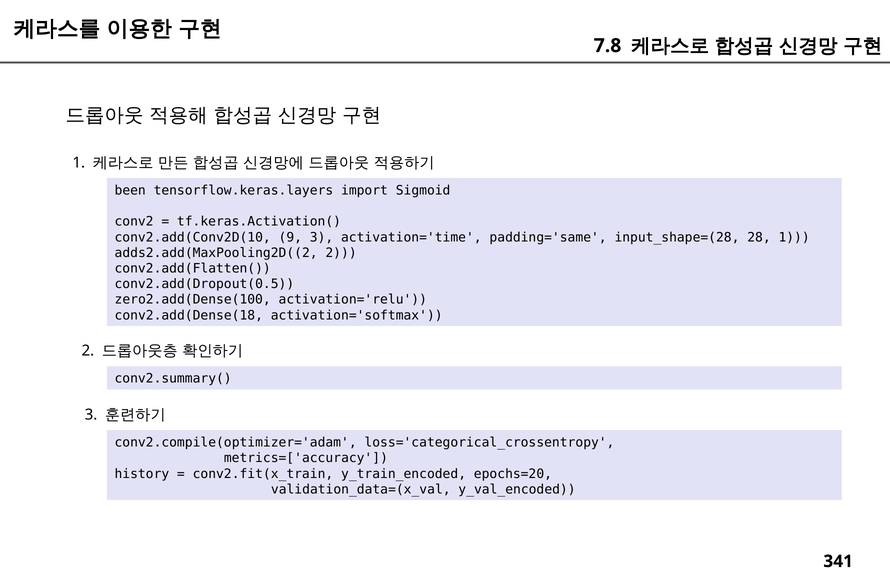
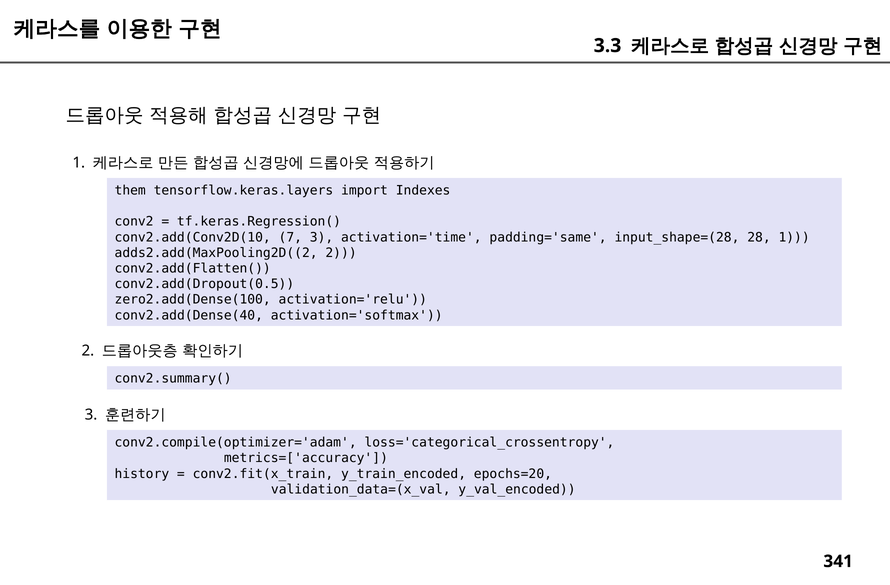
7.8: 7.8 -> 3.3
been: been -> them
Sigmoid: Sigmoid -> Indexes
tf.keras.Activation(: tf.keras.Activation( -> tf.keras.Regression(
9: 9 -> 7
conv2.add(Dense(18: conv2.add(Dense(18 -> conv2.add(Dense(40
